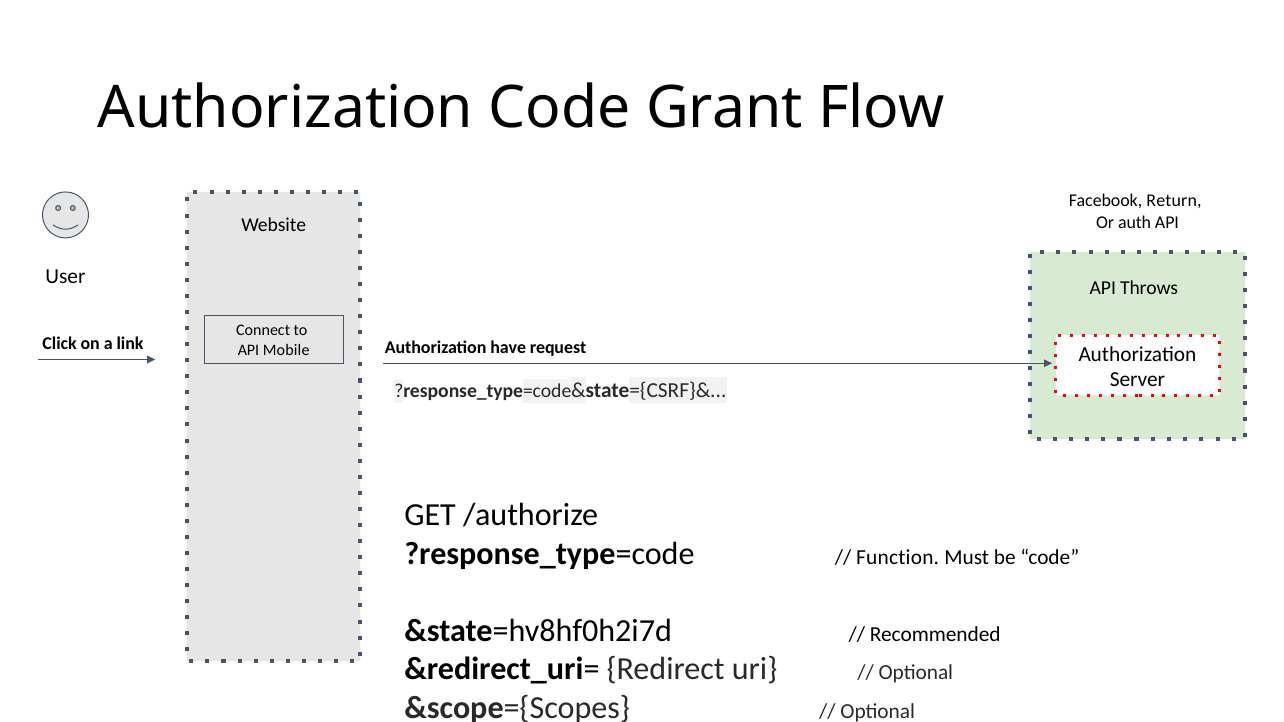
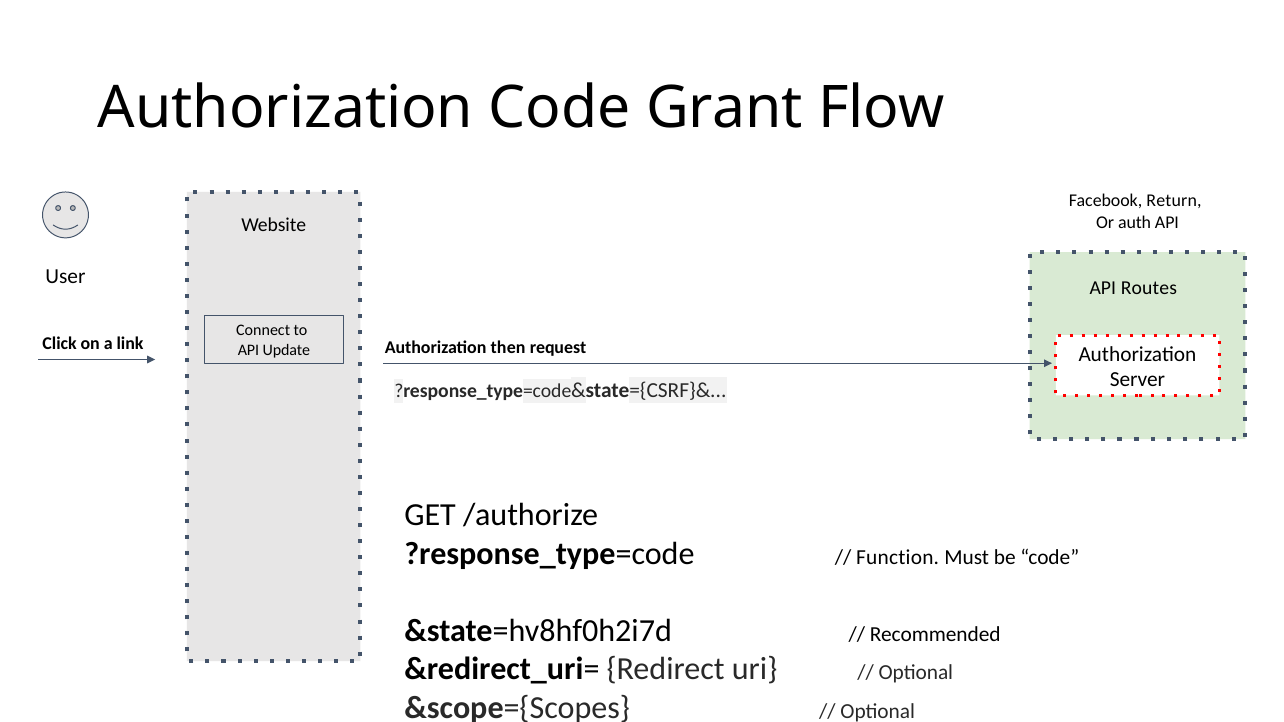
Throws: Throws -> Routes
have: have -> then
Mobile: Mobile -> Update
